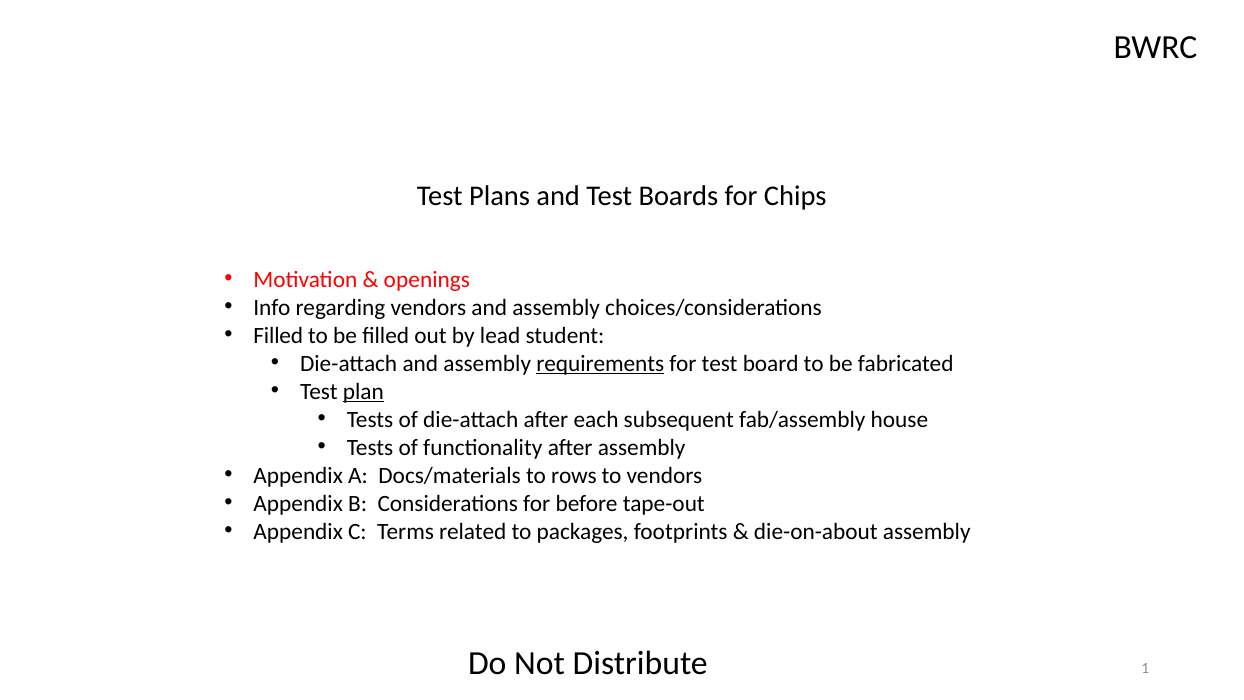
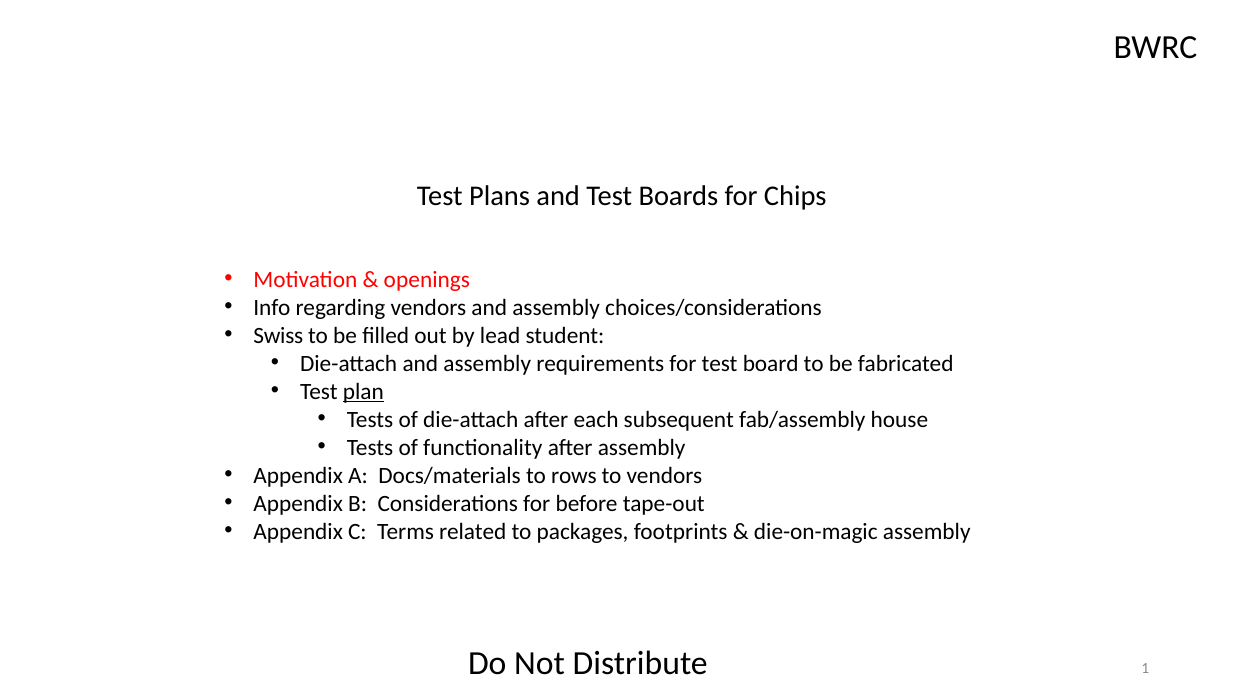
Filled at (278, 335): Filled -> Swiss
requirements underline: present -> none
die-on-about: die-on-about -> die-on-magic
